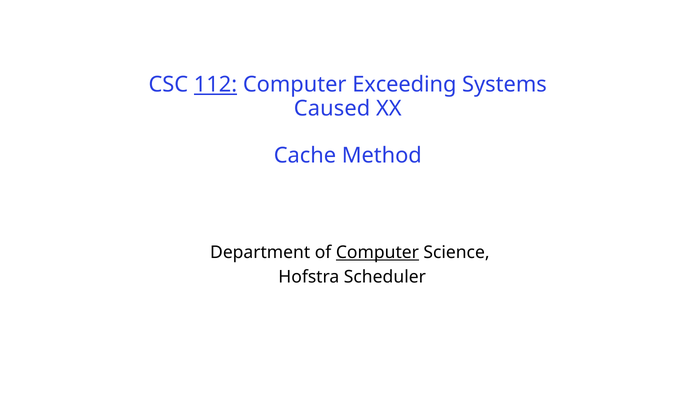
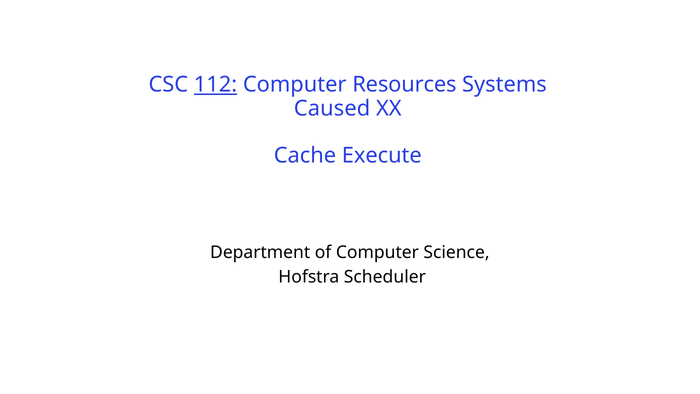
Exceeding: Exceeding -> Resources
Method: Method -> Execute
Computer at (377, 253) underline: present -> none
